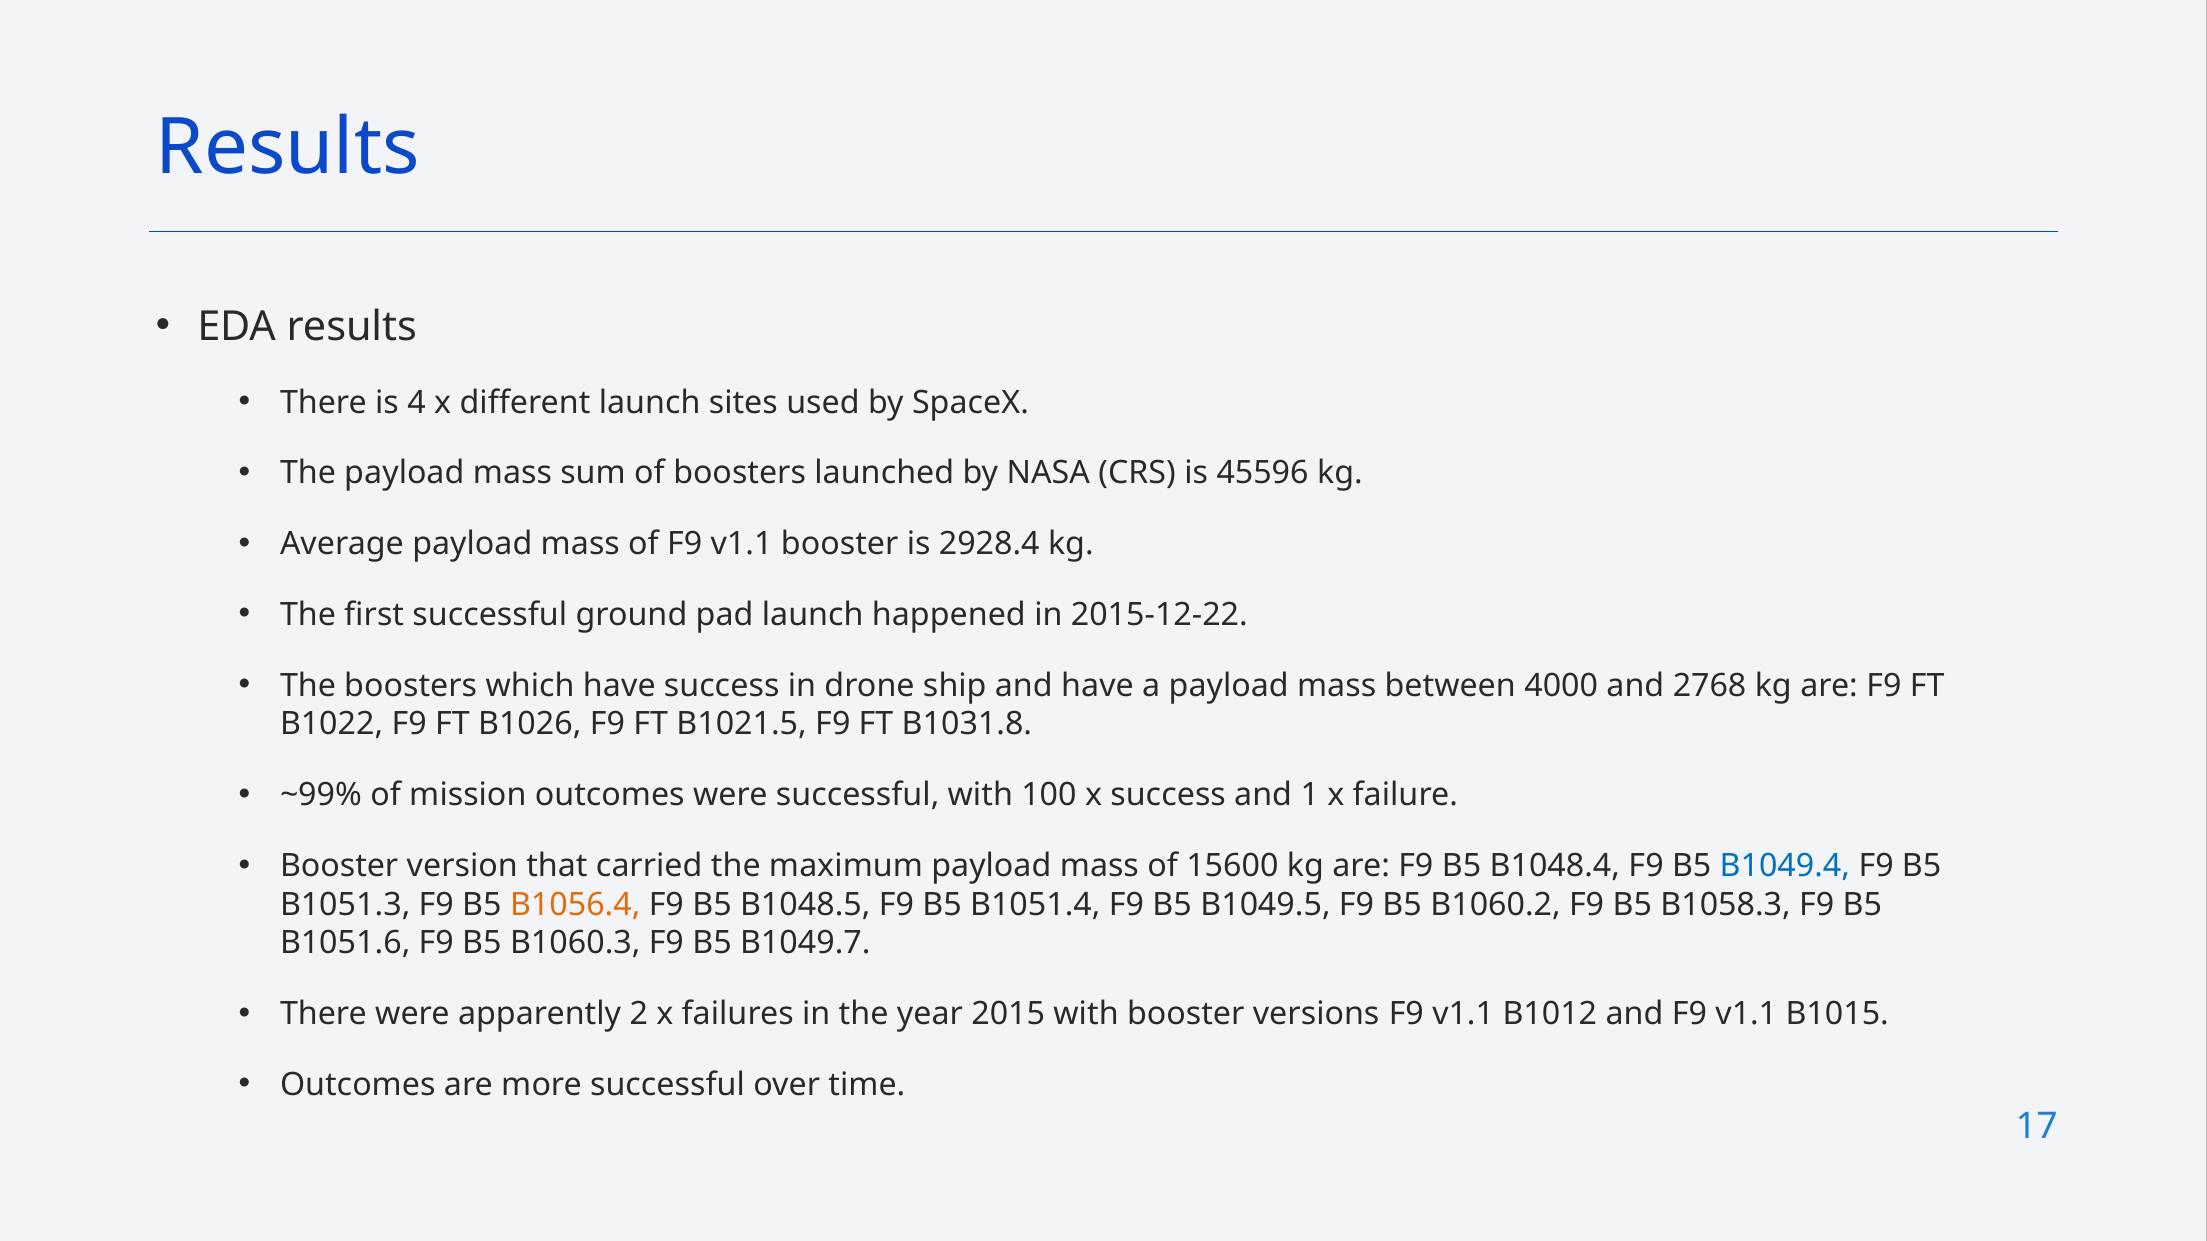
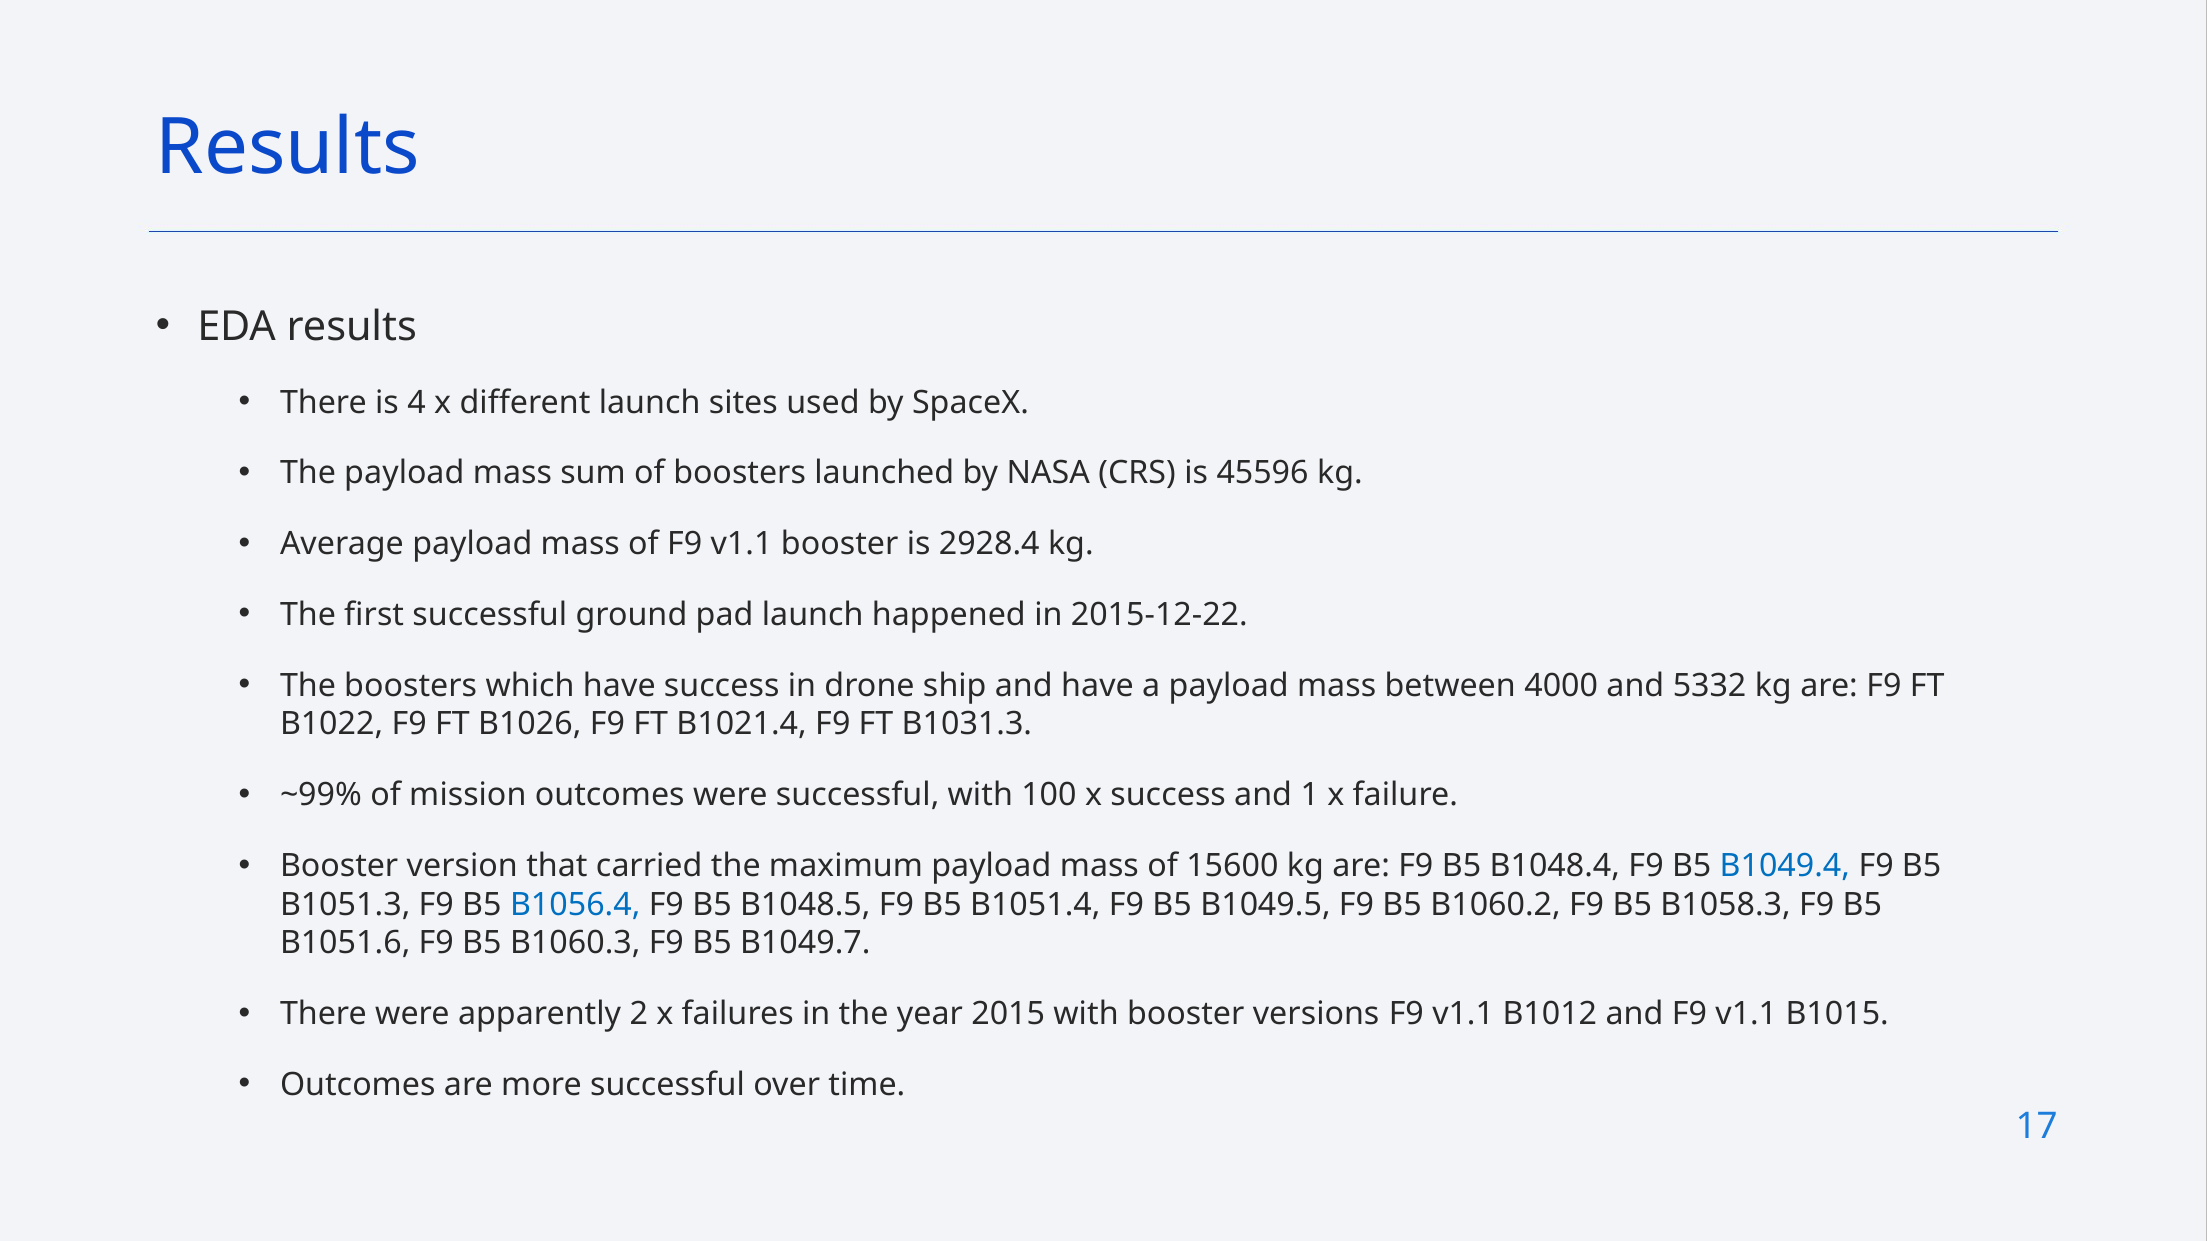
2768: 2768 -> 5332
B1021.5: B1021.5 -> B1021.4
B1031.8: B1031.8 -> B1031.3
B1056.4 colour: orange -> blue
